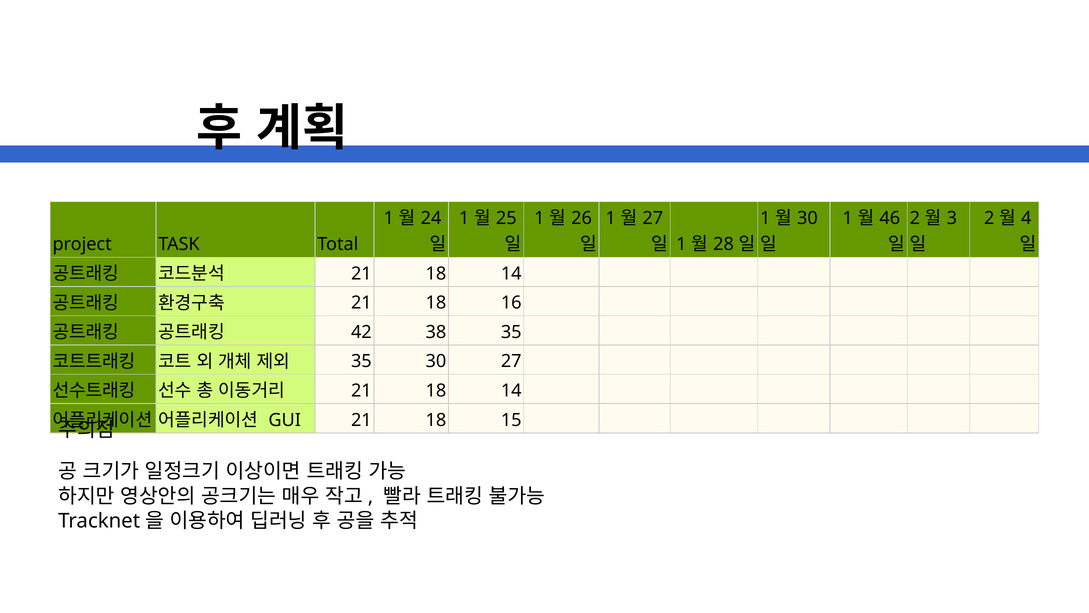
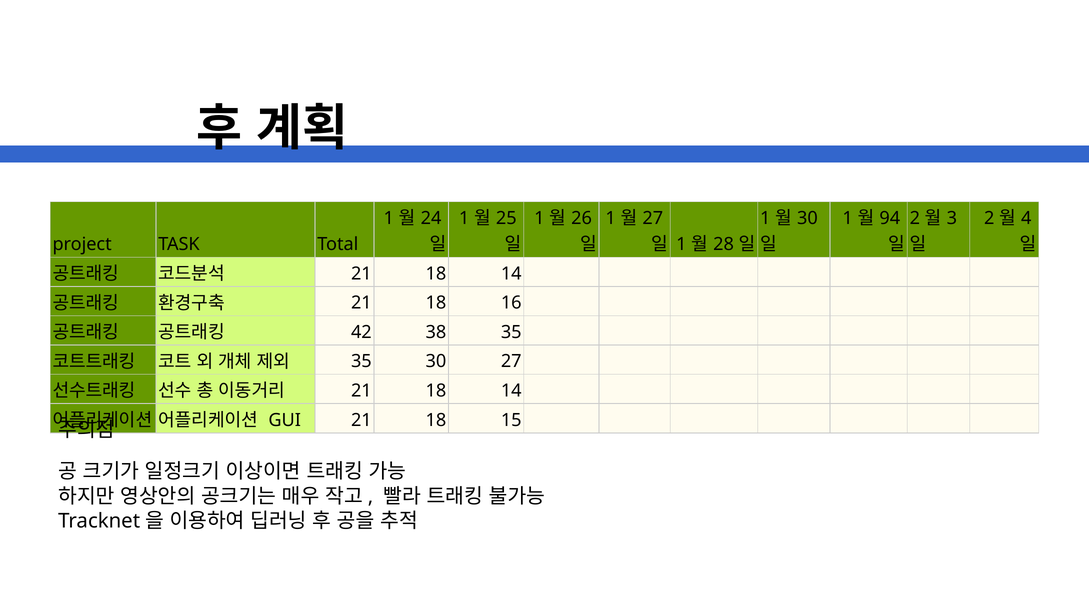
46: 46 -> 94
